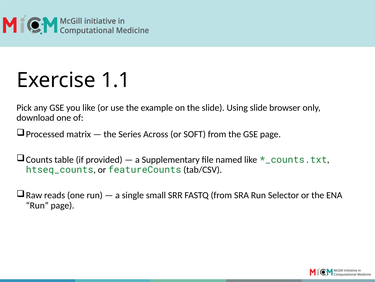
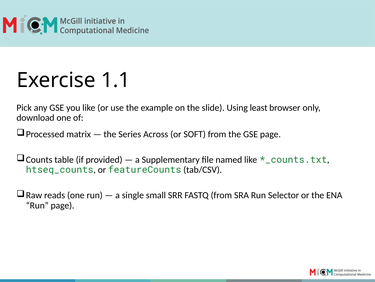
Using slide: slide -> least
